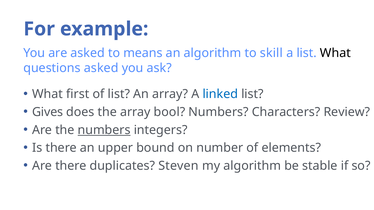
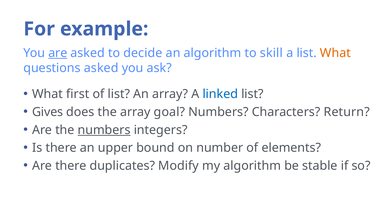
are at (58, 53) underline: none -> present
means: means -> decide
What at (335, 53) colour: black -> orange
bool: bool -> goal
Review: Review -> Return
Steven: Steven -> Modify
